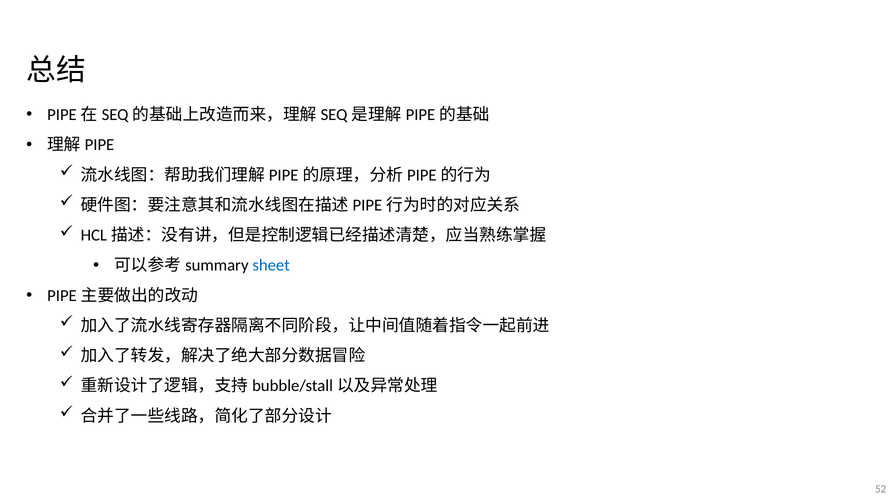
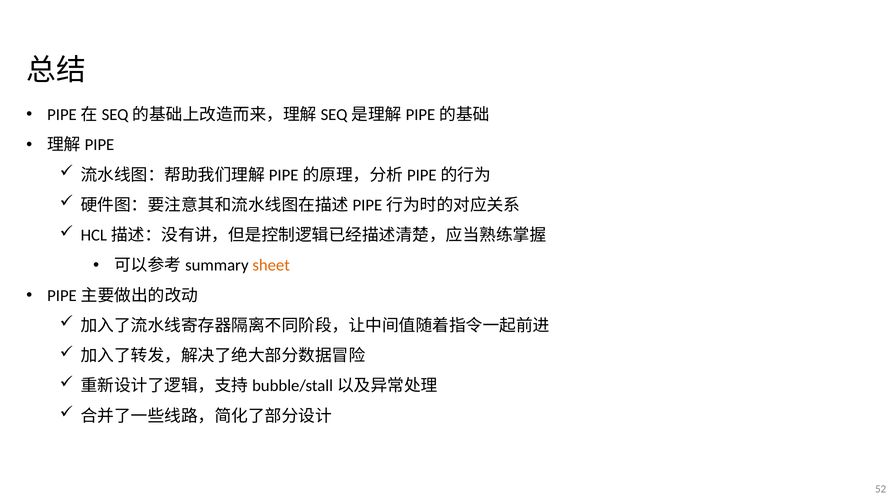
sheet colour: blue -> orange
